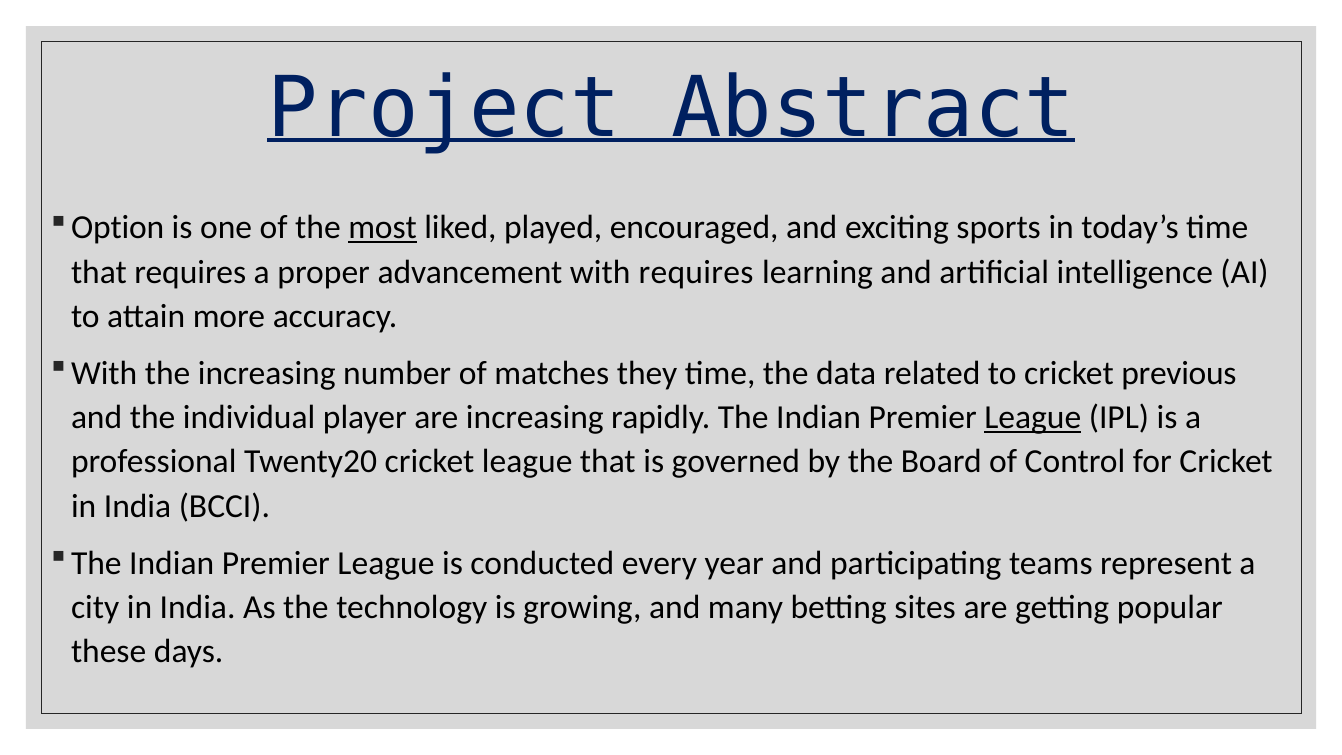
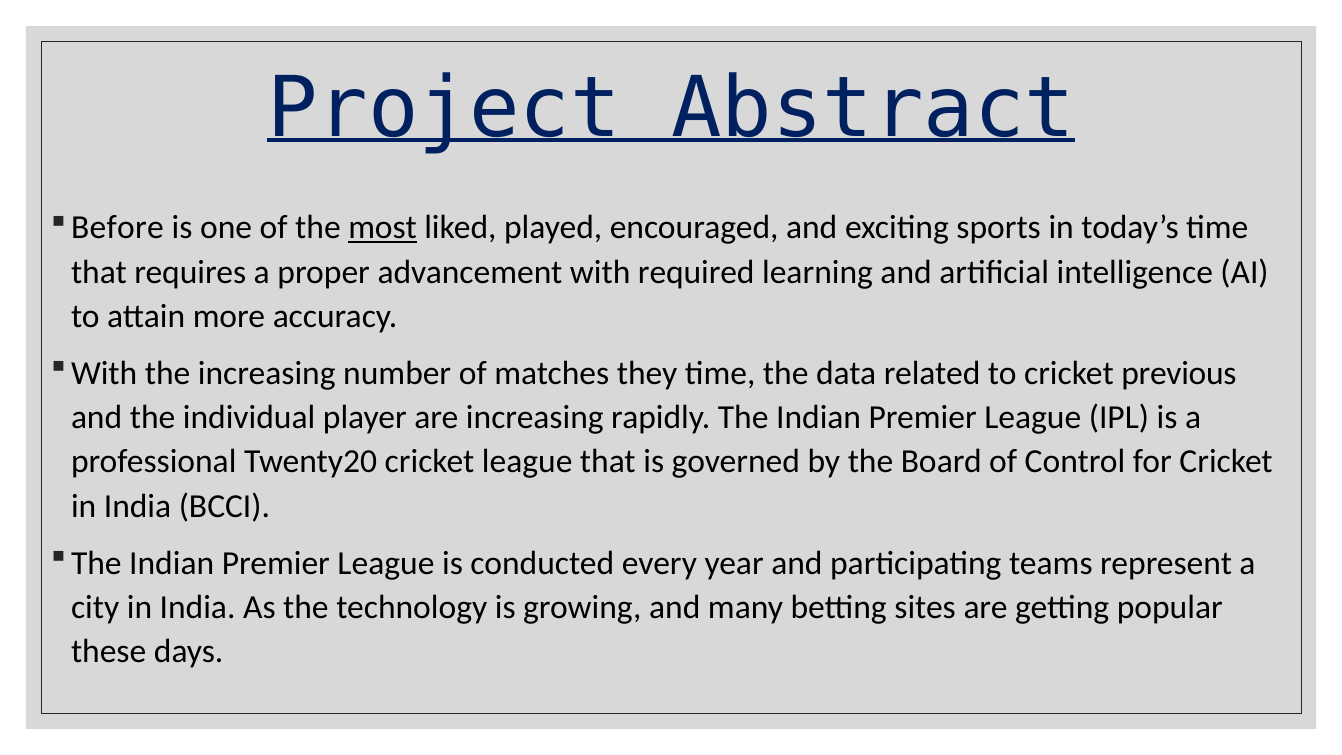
Option: Option -> Before
with requires: requires -> required
League at (1033, 417) underline: present -> none
